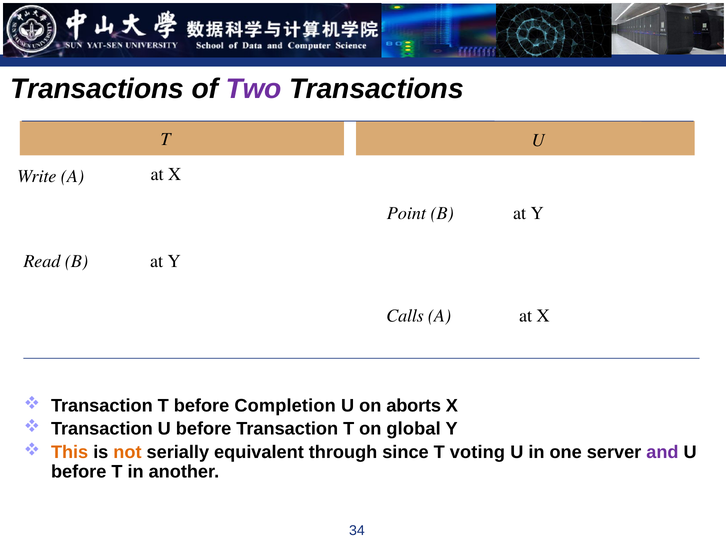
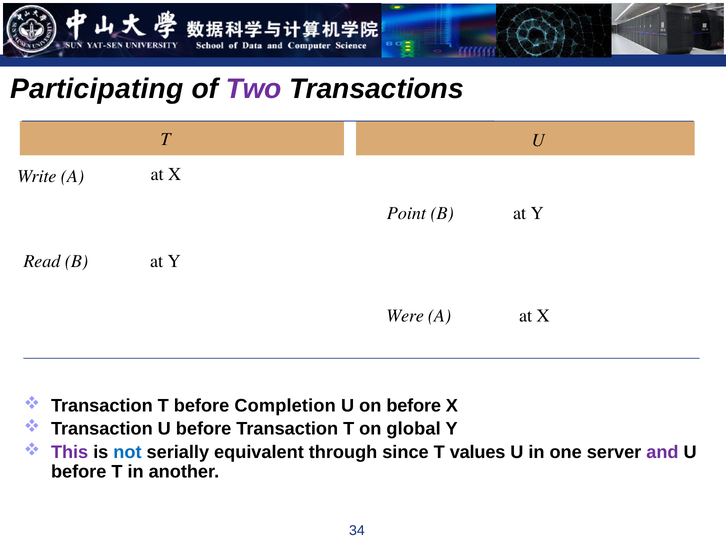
Transactions at (97, 89): Transactions -> Participating
Calls: Calls -> Were
on aborts: aborts -> before
This colour: orange -> purple
not colour: orange -> blue
voting: voting -> values
